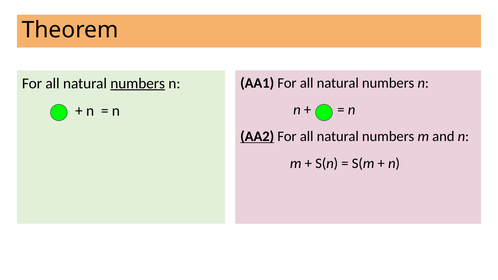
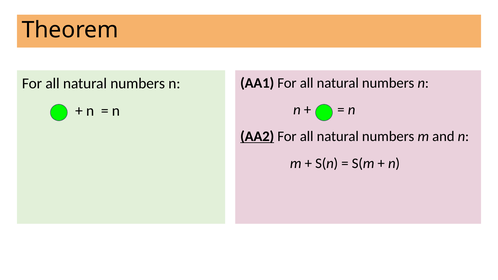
numbers at (138, 83) underline: present -> none
